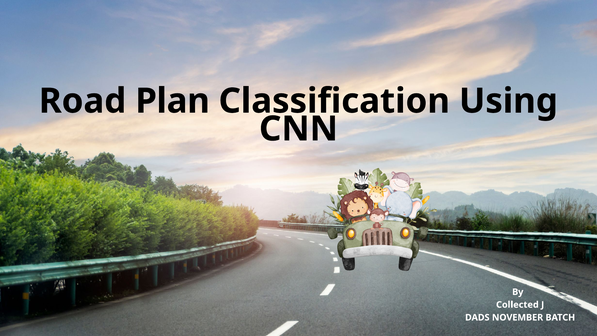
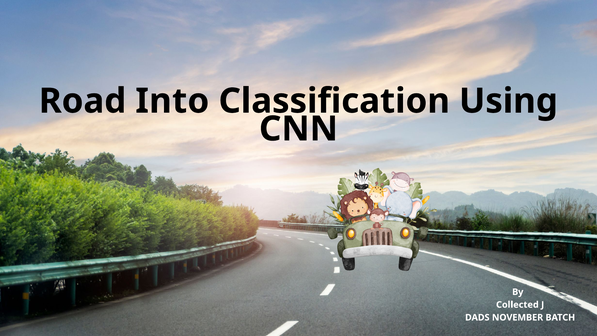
Plan: Plan -> Into
